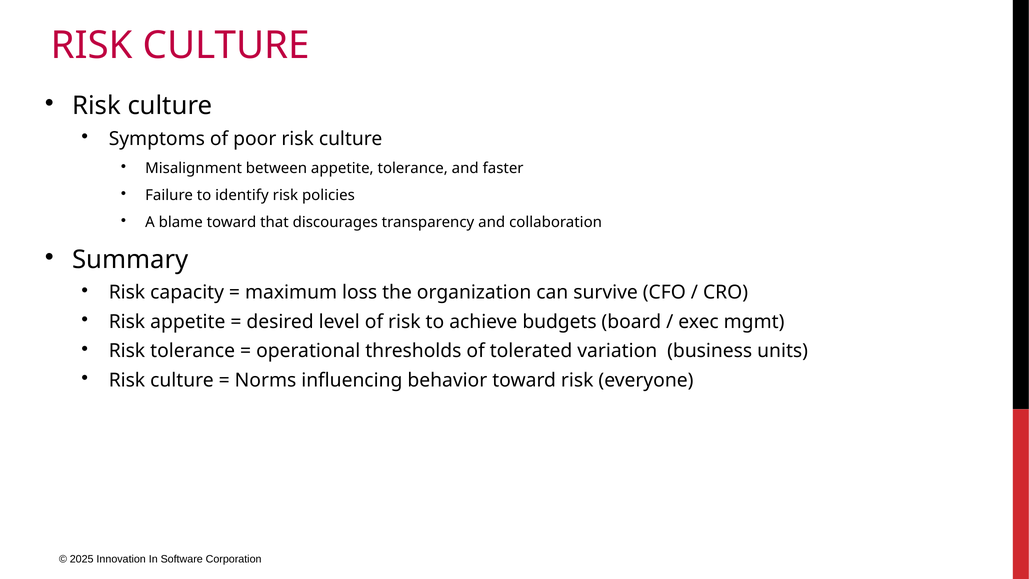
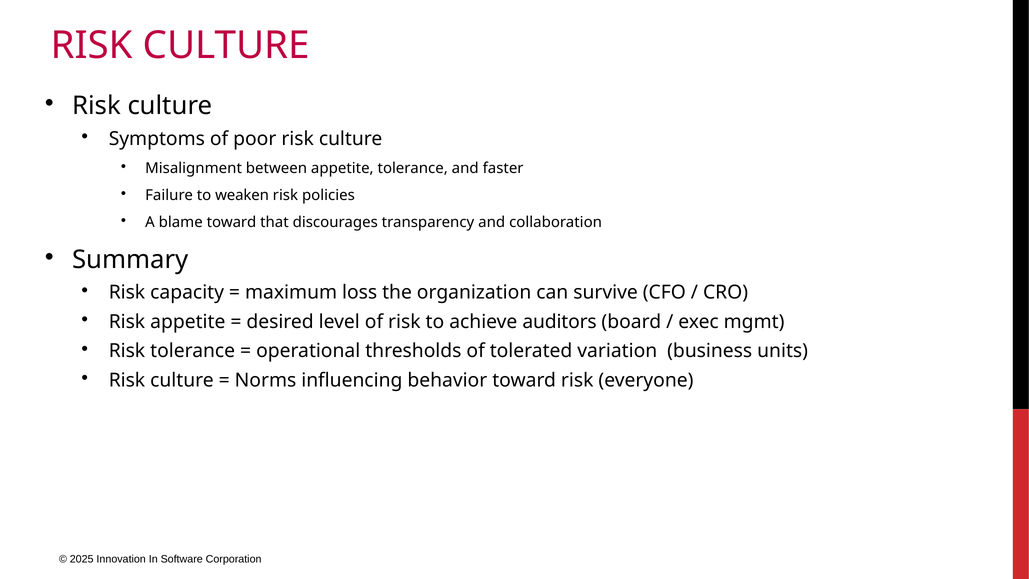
identify: identify -> weaken
budgets: budgets -> auditors
